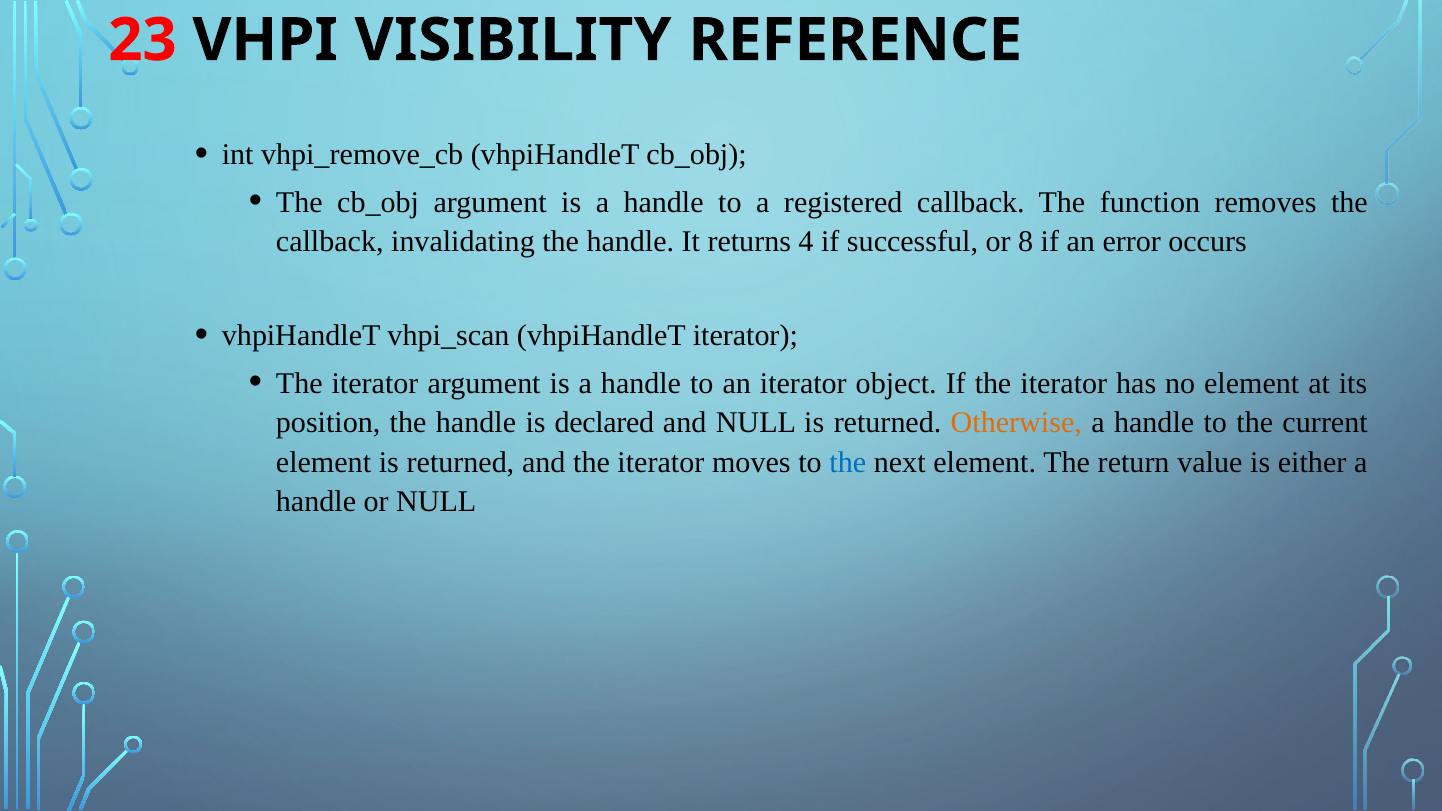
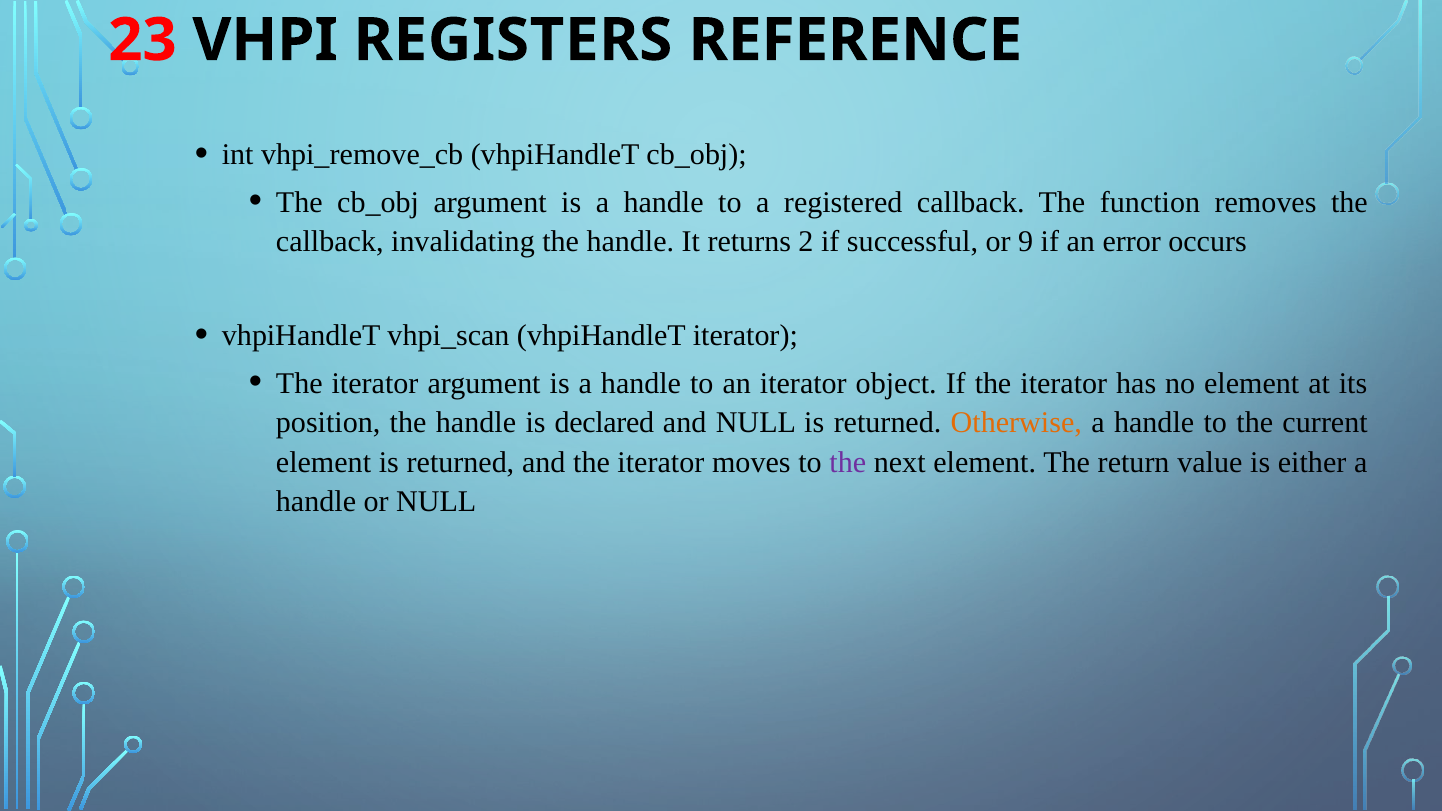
VISIBILITY: VISIBILITY -> REGISTERS
4: 4 -> 2
8: 8 -> 9
the at (848, 462) colour: blue -> purple
